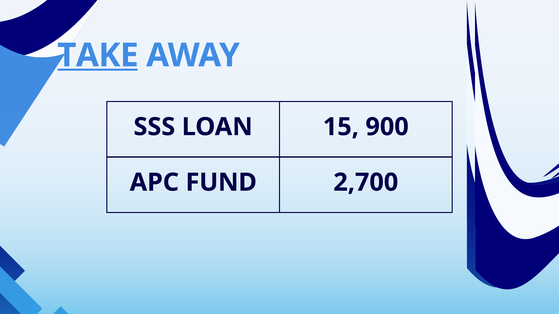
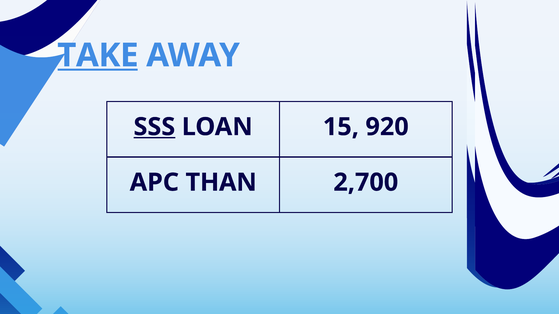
SSS underline: none -> present
900: 900 -> 920
FUND: FUND -> THAN
